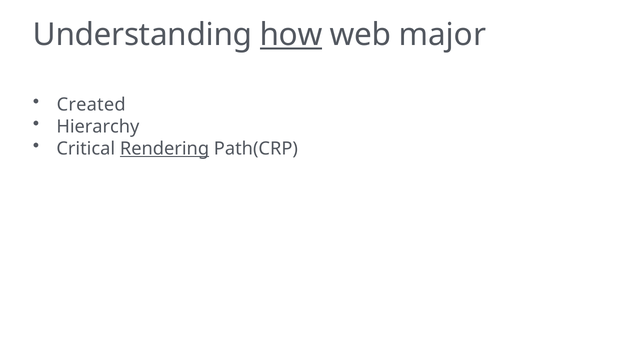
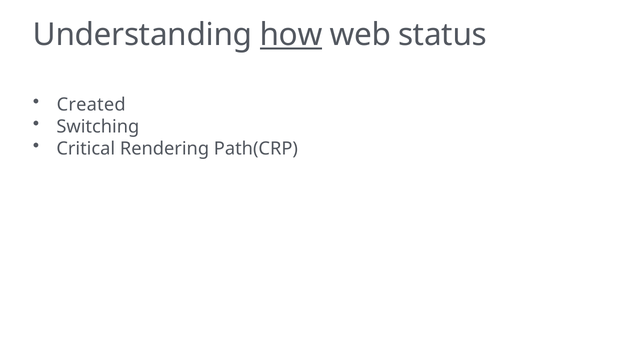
major: major -> status
Hierarchy: Hierarchy -> Switching
Rendering underline: present -> none
